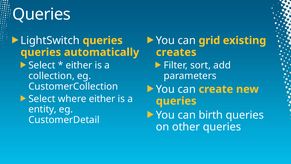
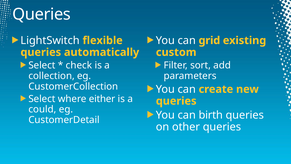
LightSwitch queries: queries -> flexible
creates: creates -> custom
either at (79, 65): either -> check
entity: entity -> could
